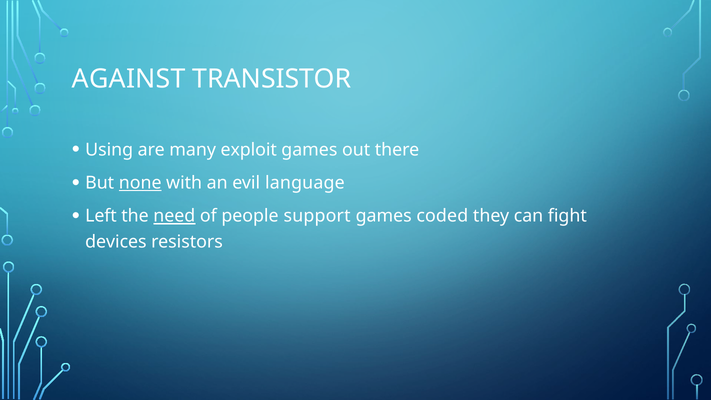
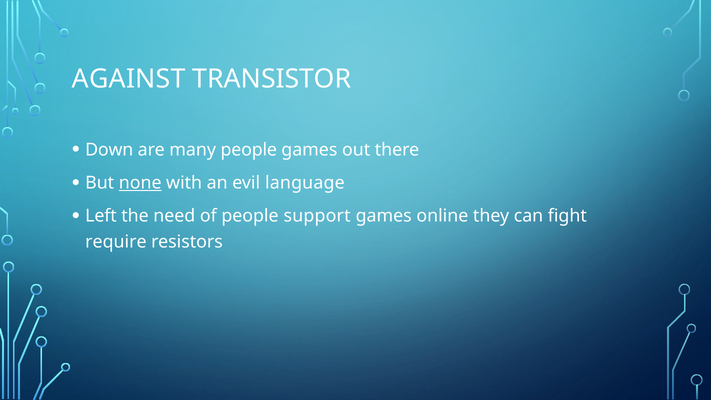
Using: Using -> Down
many exploit: exploit -> people
need underline: present -> none
coded: coded -> online
devices: devices -> require
